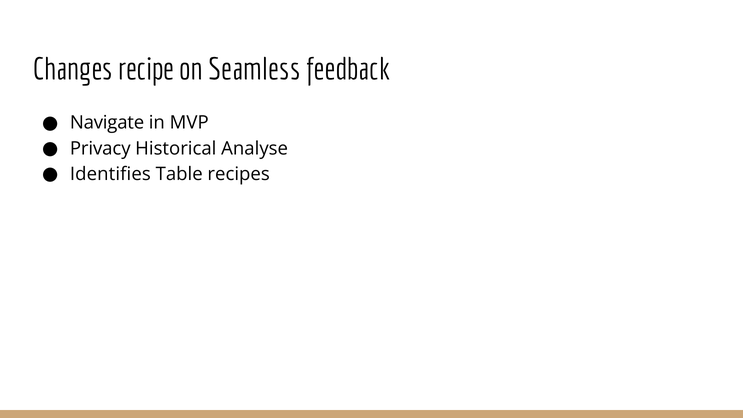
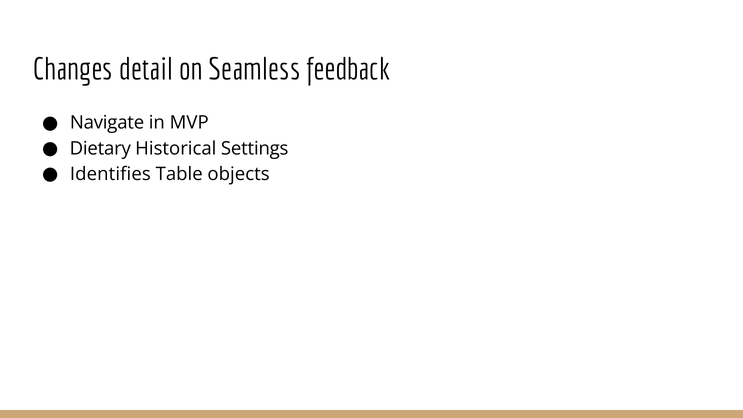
recipe: recipe -> detail
Privacy: Privacy -> Dietary
Analyse: Analyse -> Settings
recipes: recipes -> objects
